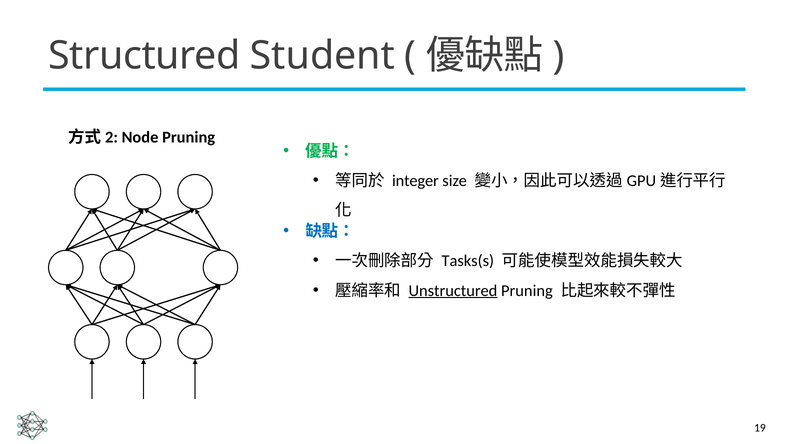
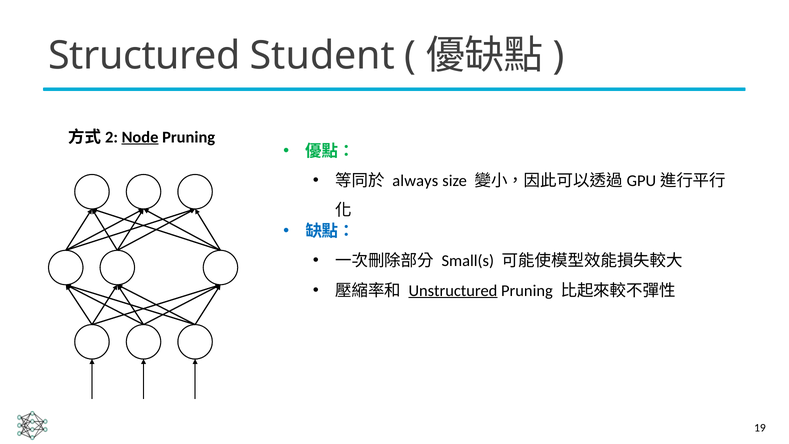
Node underline: none -> present
integer: integer -> always
Tasks(s: Tasks(s -> Small(s
